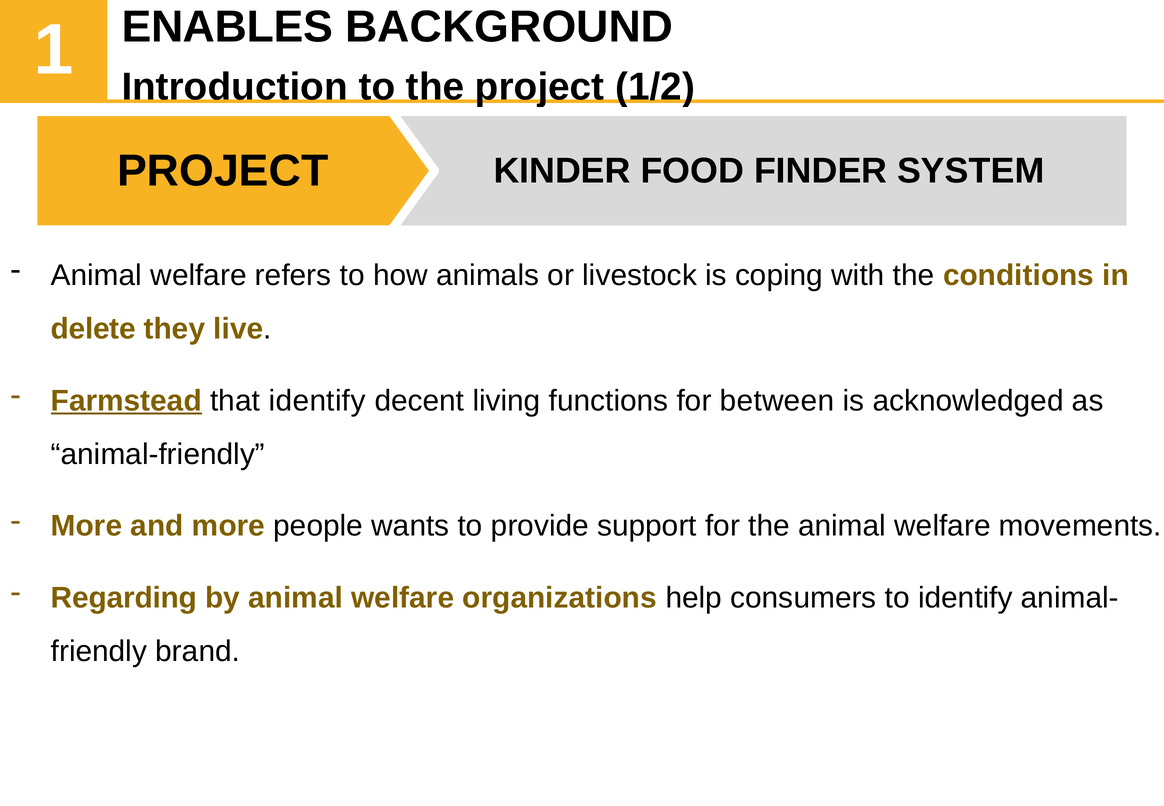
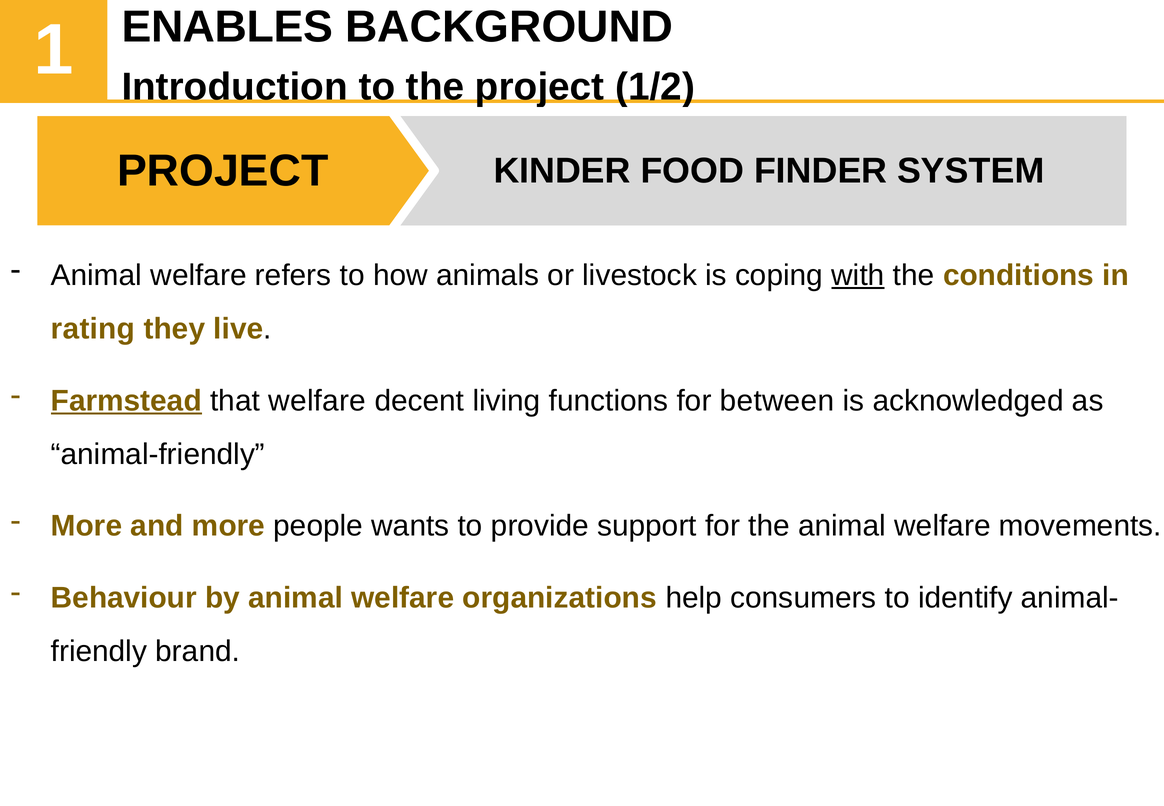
with underline: none -> present
delete: delete -> rating
that identify: identify -> welfare
Regarding: Regarding -> Behaviour
